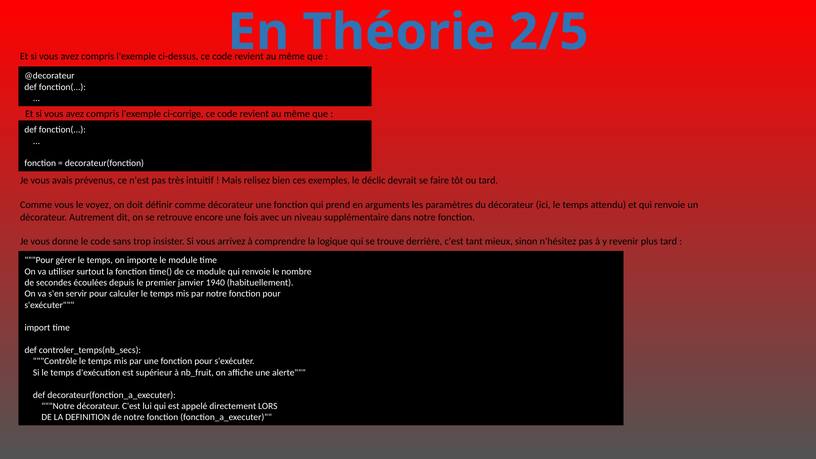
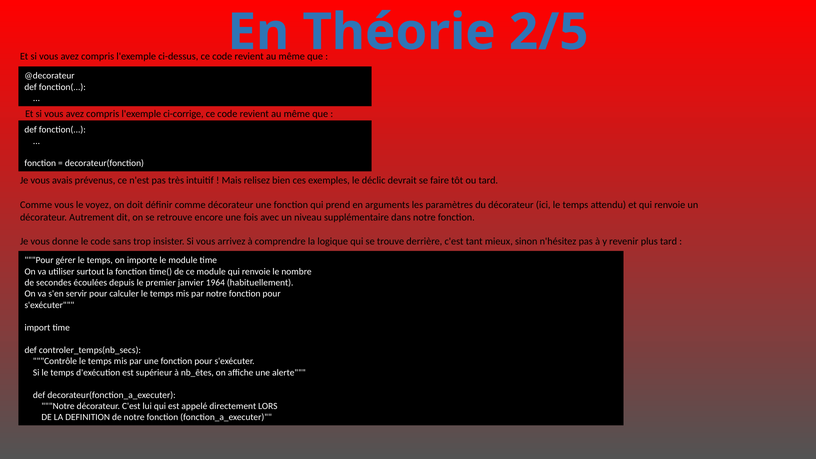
1940: 1940 -> 1964
nb_fruit: nb_fruit -> nb_êtes
